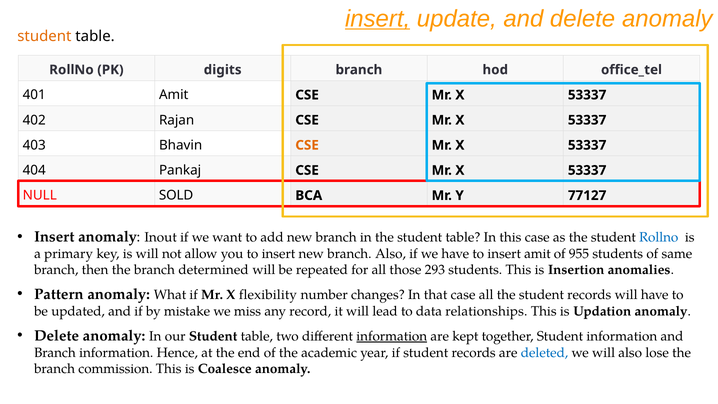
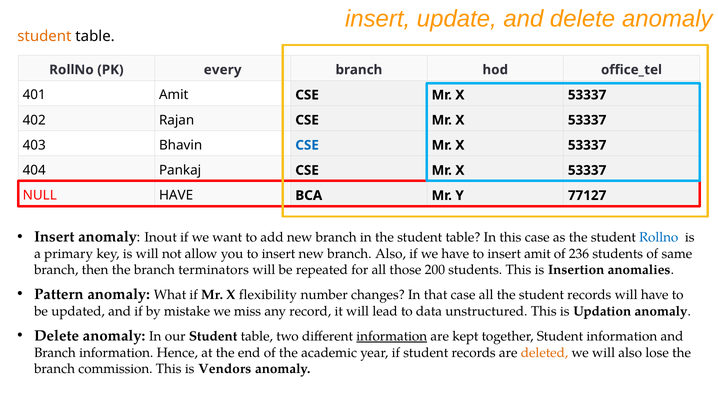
insert at (378, 19) underline: present -> none
digits: digits -> every
CSE at (307, 145) colour: orange -> blue
NULL SOLD: SOLD -> HAVE
955: 955 -> 236
determined: determined -> terminators
293: 293 -> 200
relationships: relationships -> unstructured
deleted colour: blue -> orange
Coalesce: Coalesce -> Vendors
